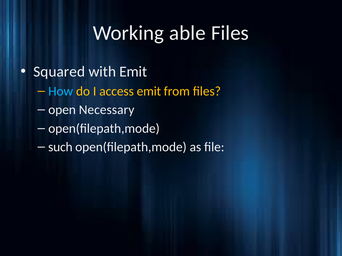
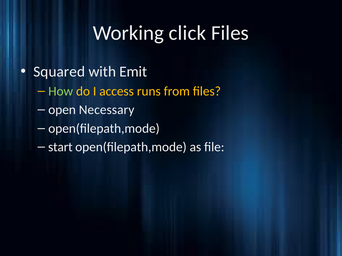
able: able -> click
How colour: light blue -> light green
access emit: emit -> runs
such: such -> start
